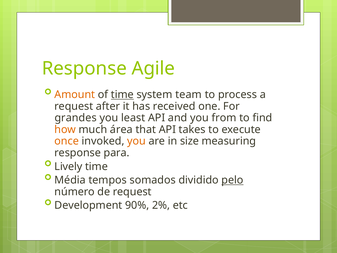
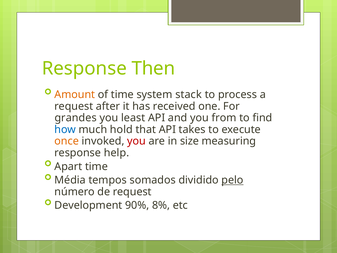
Agile: Agile -> Then
time at (122, 95) underline: present -> none
team: team -> stack
how colour: orange -> blue
área: área -> hold
you at (137, 141) colour: orange -> red
para: para -> help
Lively: Lively -> Apart
2%: 2% -> 8%
